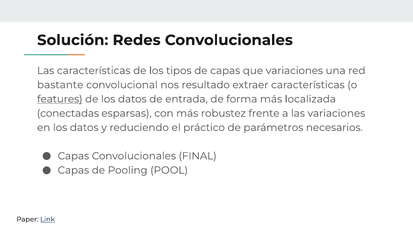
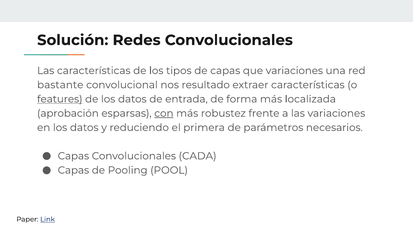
conectadas: conectadas -> aprobación
con underline: none -> present
práctico: práctico -> primera
FINAL: FINAL -> CADA
